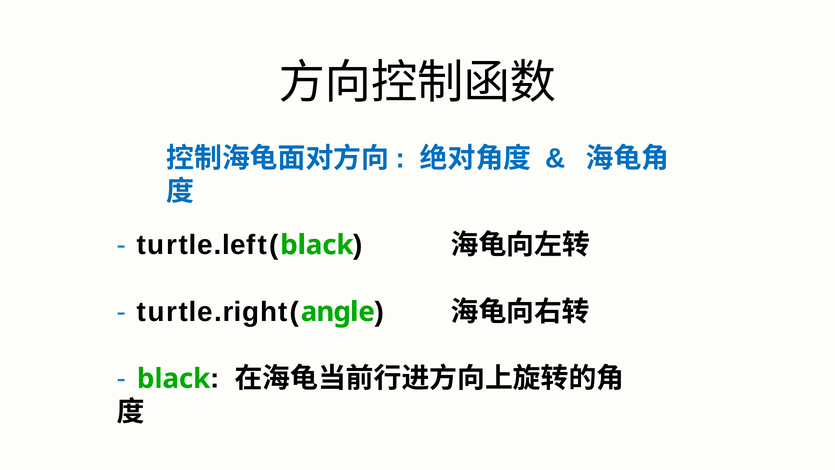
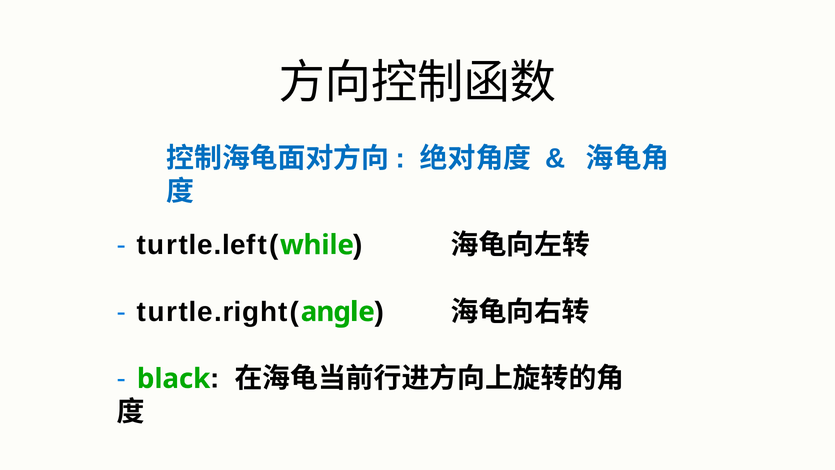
black at (317, 245): black -> while
